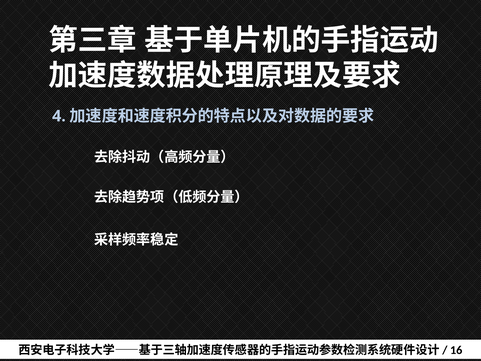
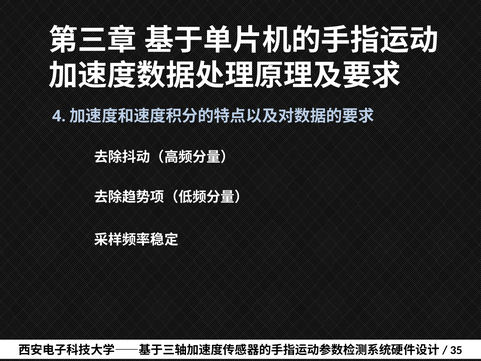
16: 16 -> 35
